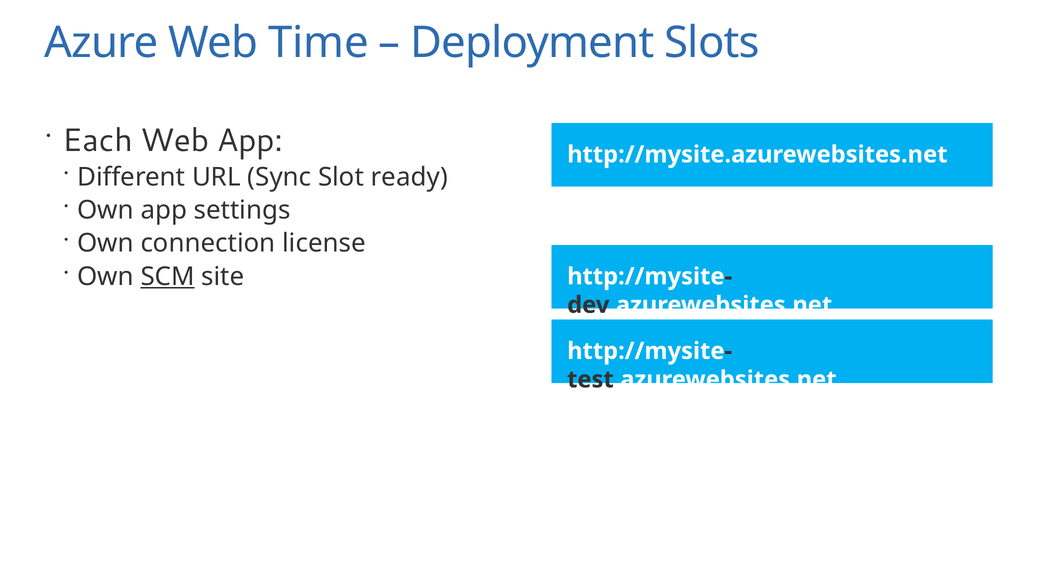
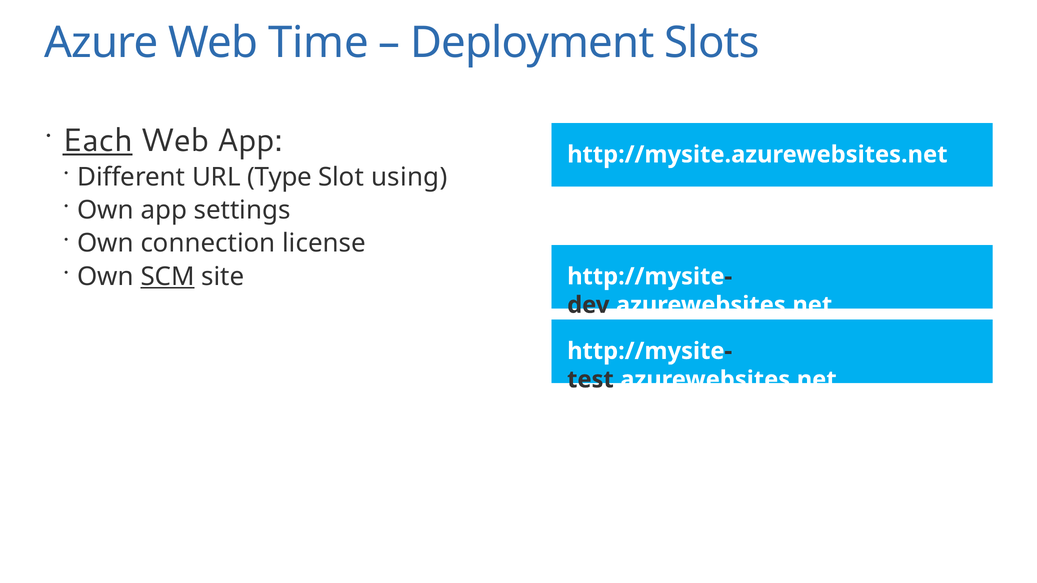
Each underline: none -> present
Sync: Sync -> Type
ready: ready -> using
